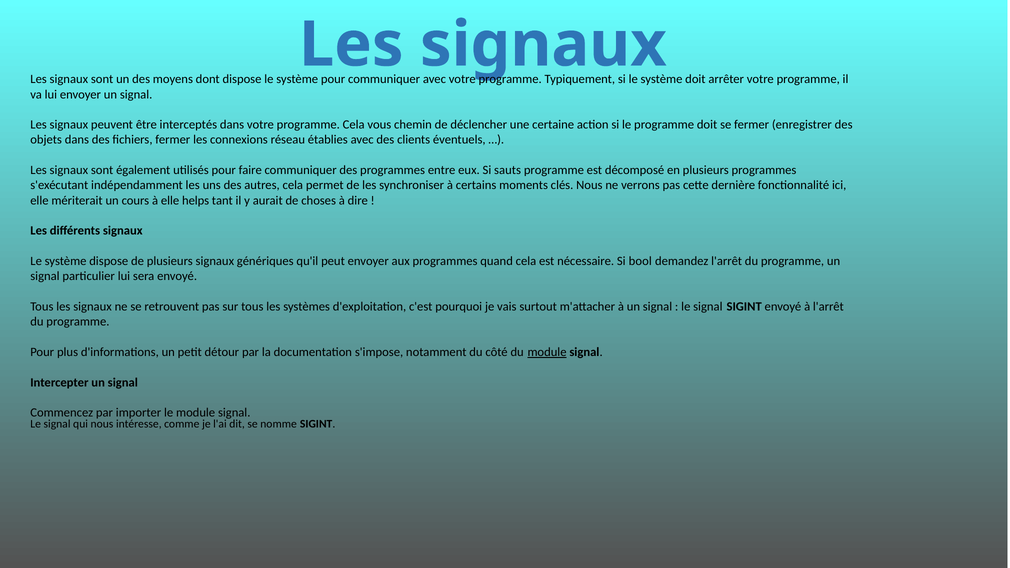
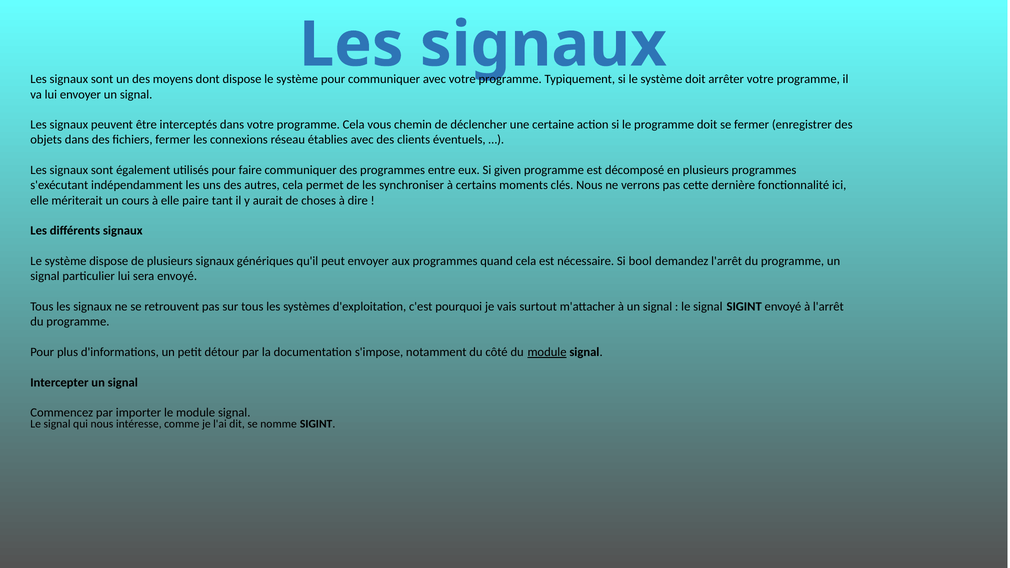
sauts: sauts -> given
helps: helps -> paire
